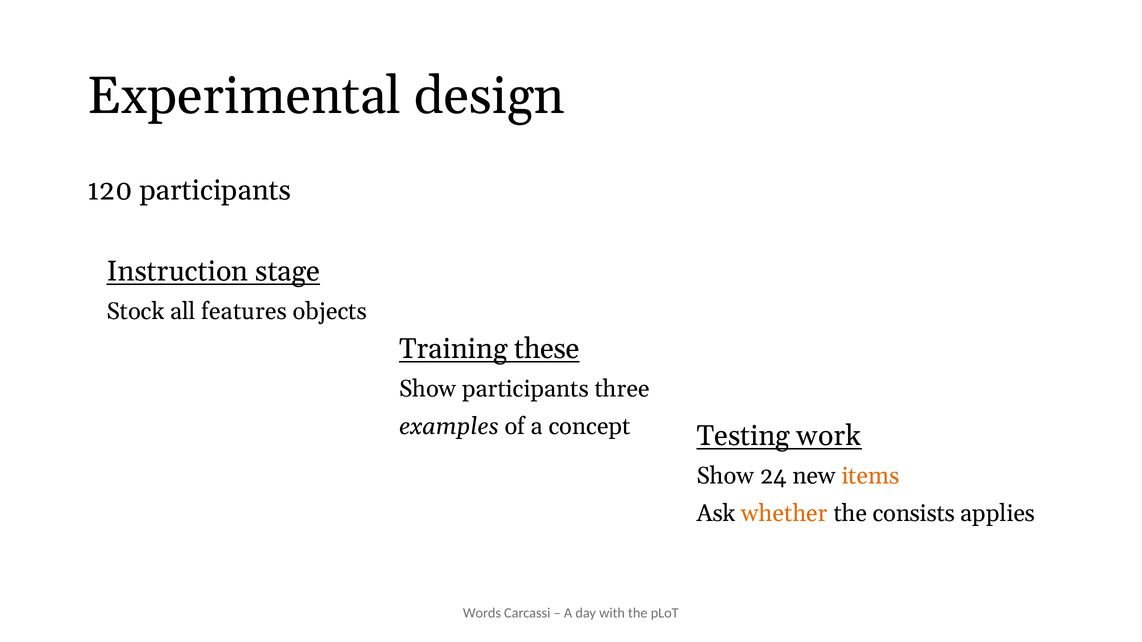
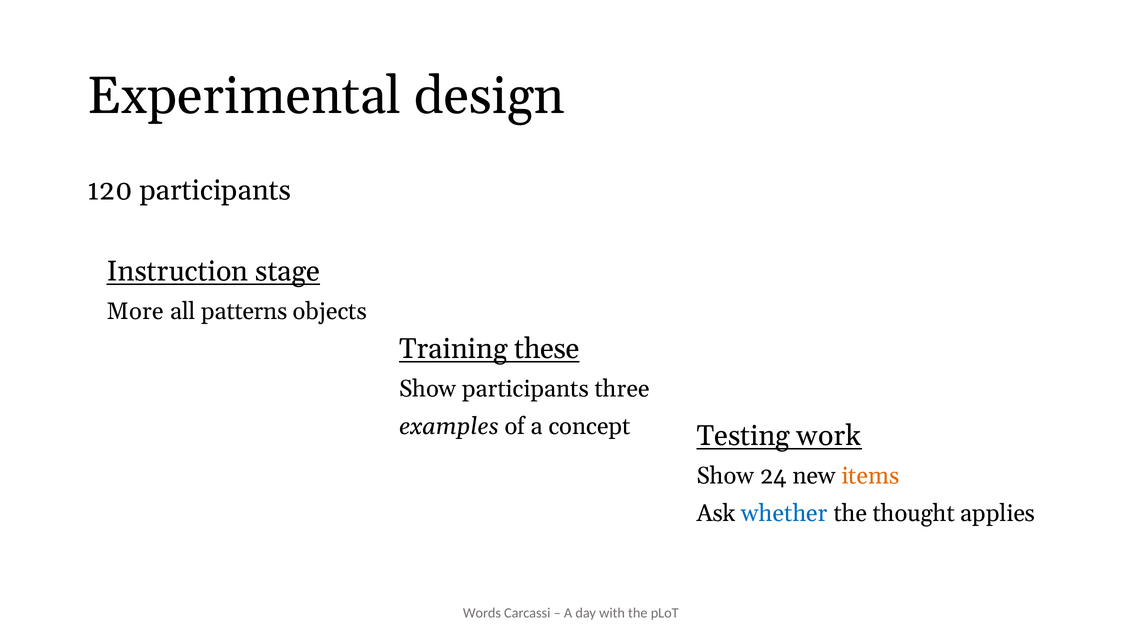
Stock: Stock -> More
features: features -> patterns
whether colour: orange -> blue
consists: consists -> thought
